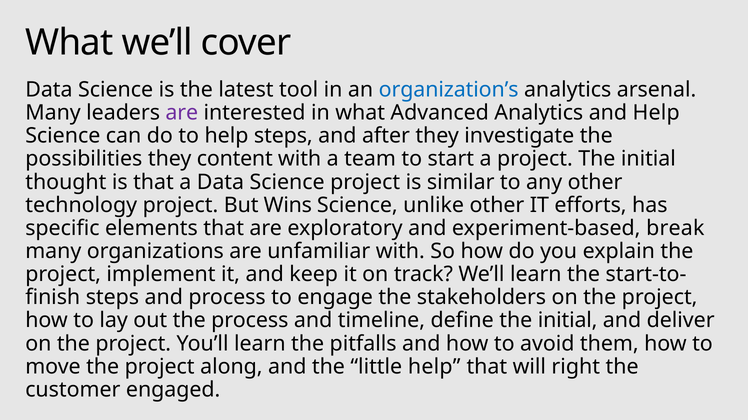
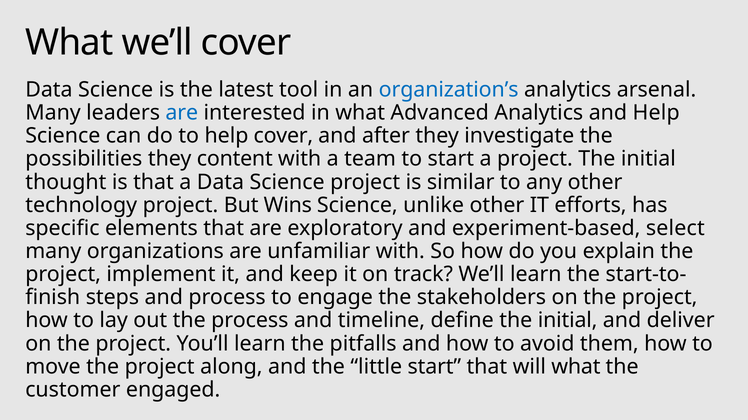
are at (182, 113) colour: purple -> blue
help steps: steps -> cover
break: break -> select
little help: help -> start
will right: right -> what
